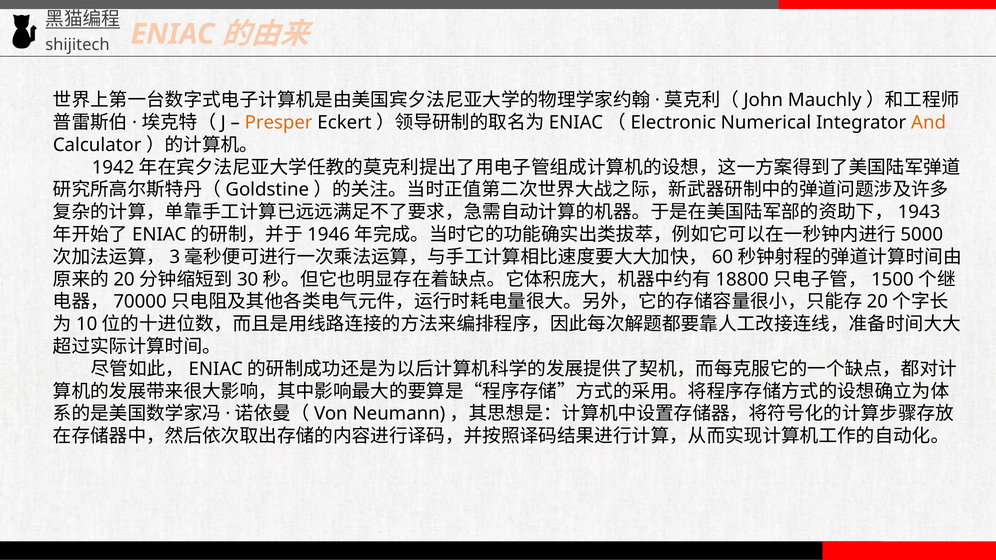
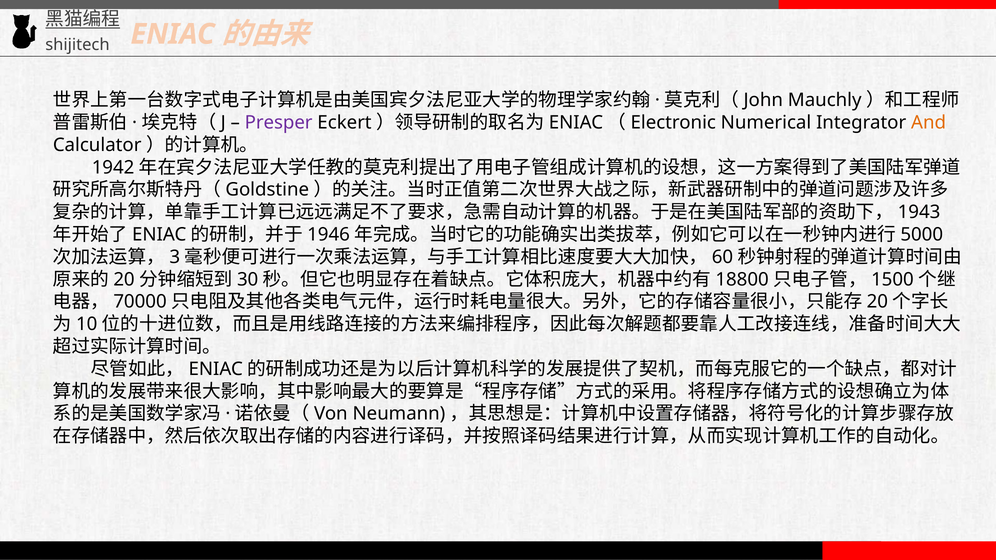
Presper colour: orange -> purple
